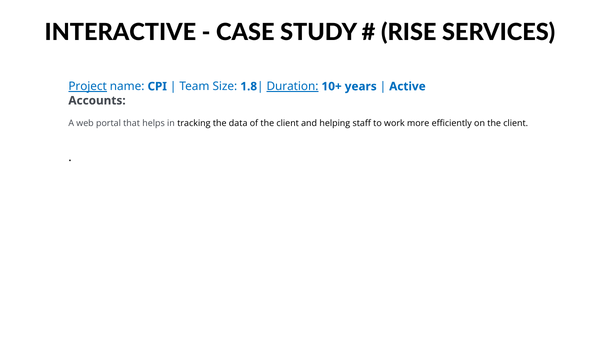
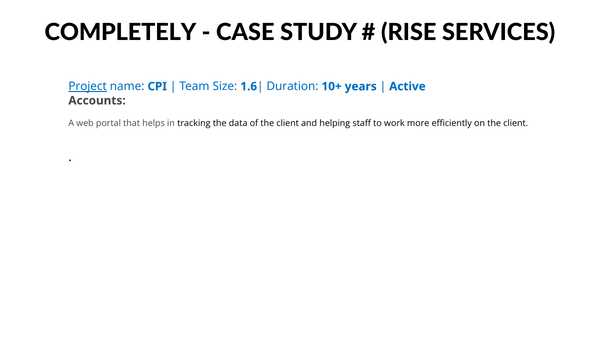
INTERACTIVE: INTERACTIVE -> COMPLETELY
1.8: 1.8 -> 1.6
Duration underline: present -> none
